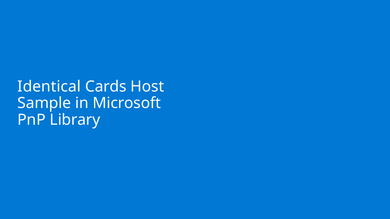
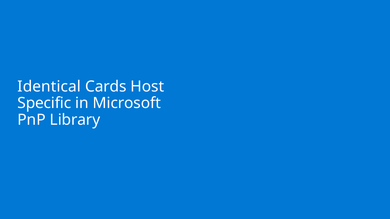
Sample: Sample -> Specific
